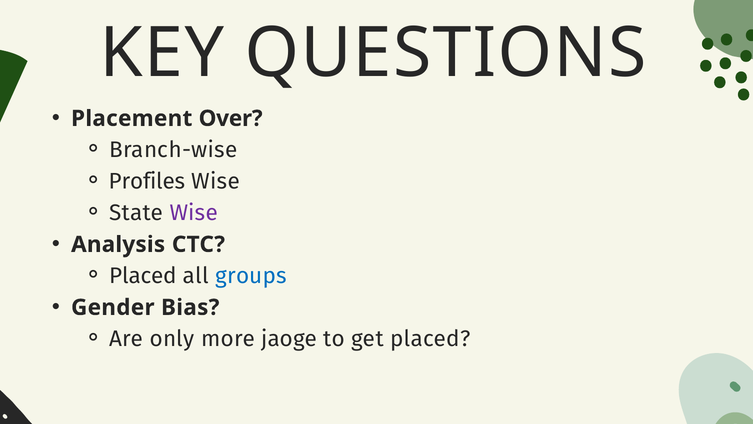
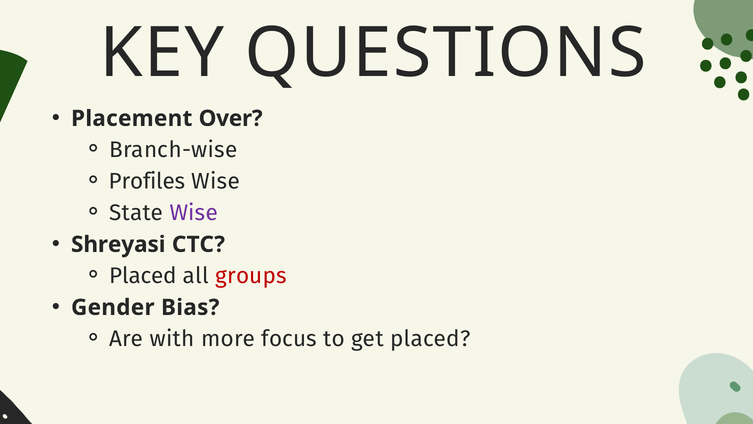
Analysis: Analysis -> Shreyasi
groups colour: blue -> red
only: only -> with
jaoge: jaoge -> focus
